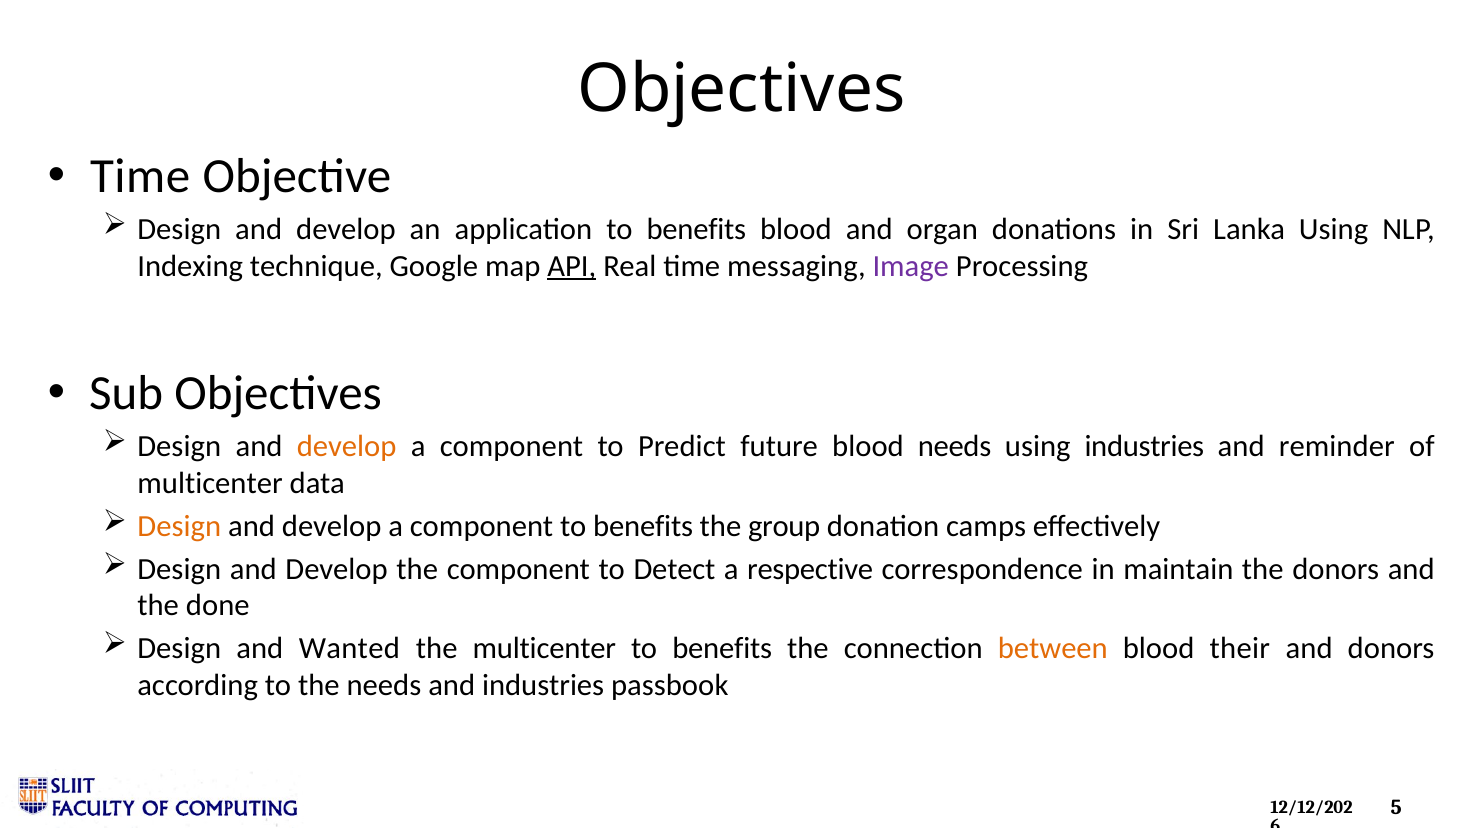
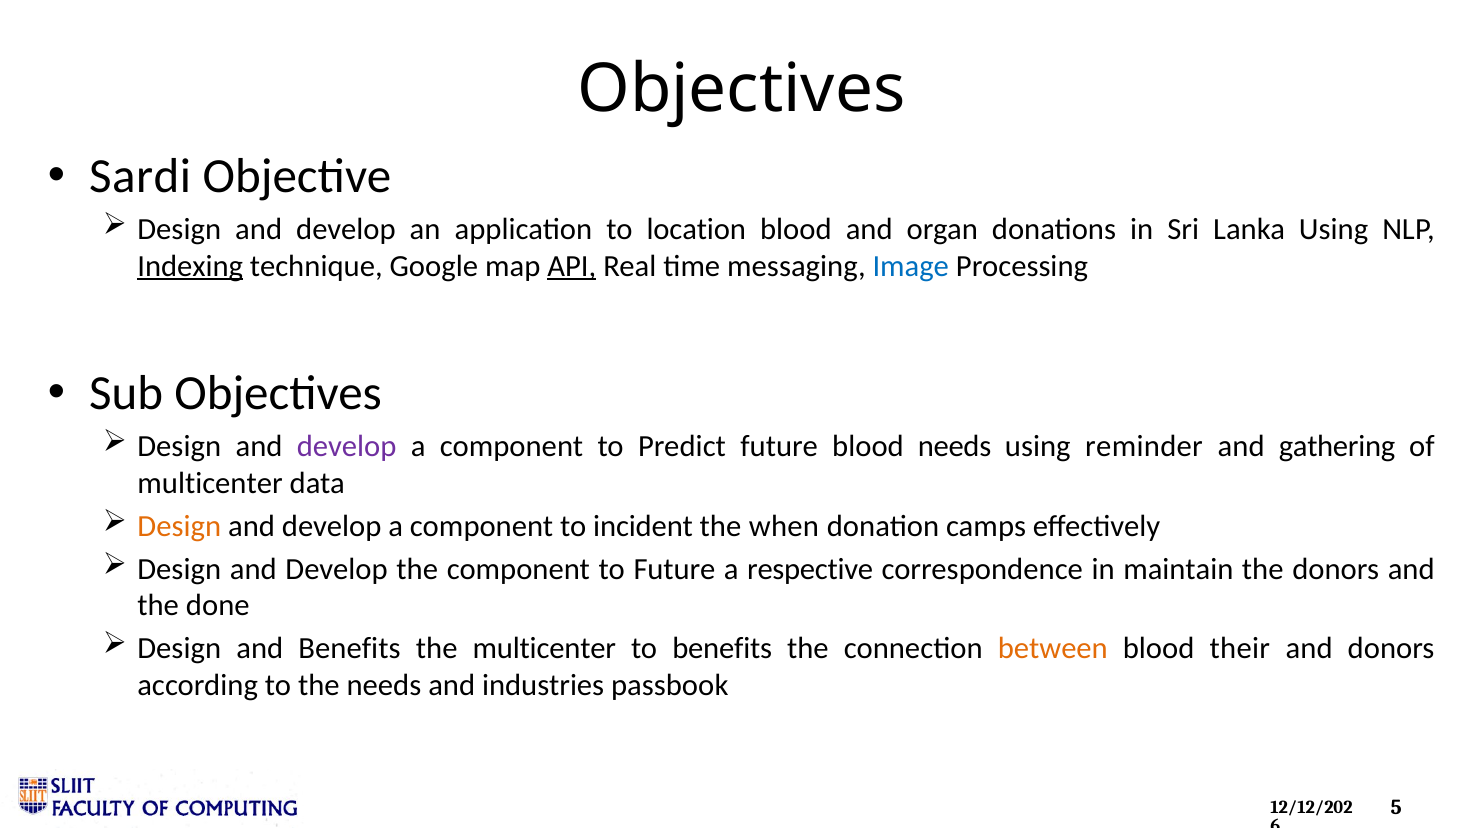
Time at (140, 176): Time -> Sardi
application to benefits: benefits -> location
Indexing underline: none -> present
Image colour: purple -> blue
develop at (347, 446) colour: orange -> purple
using industries: industries -> reminder
reminder: reminder -> gathering
component to benefits: benefits -> incident
group: group -> when
to Detect: Detect -> Future
and Wanted: Wanted -> Benefits
